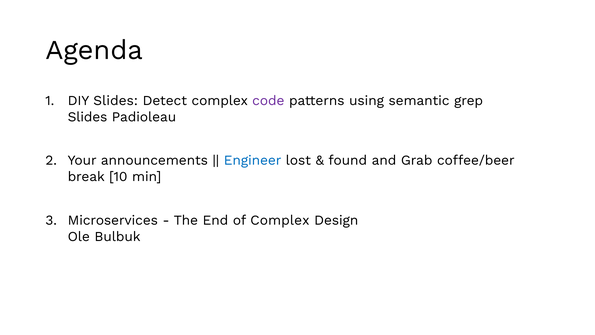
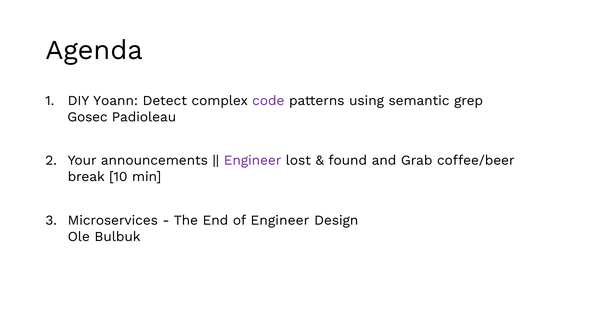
DIY Slides: Slides -> Yoann
Slides at (87, 117): Slides -> Gosec
Engineer at (253, 160) colour: blue -> purple
of Complex: Complex -> Engineer
